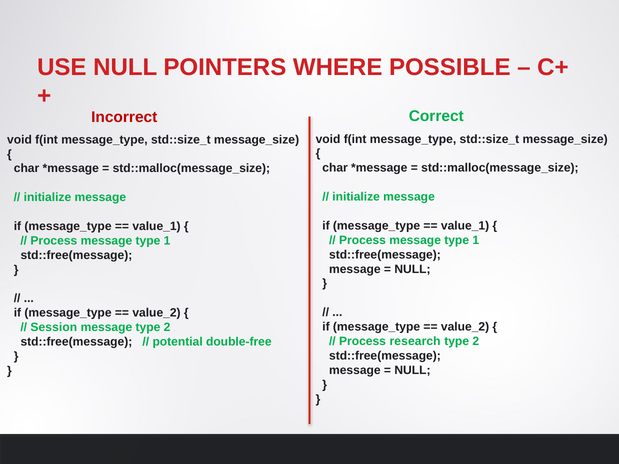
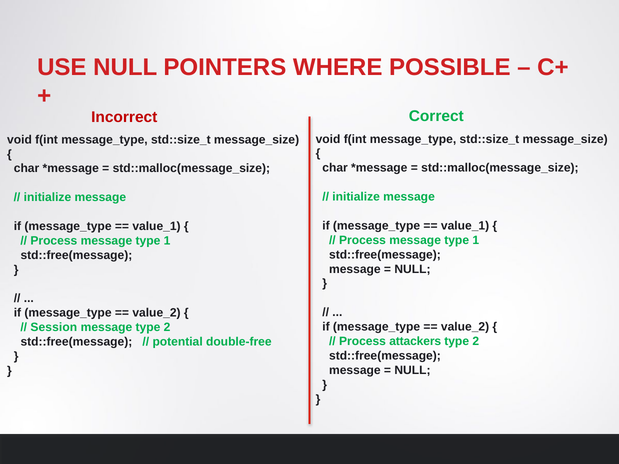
research: research -> attackers
